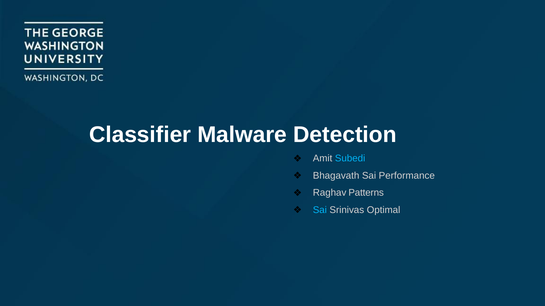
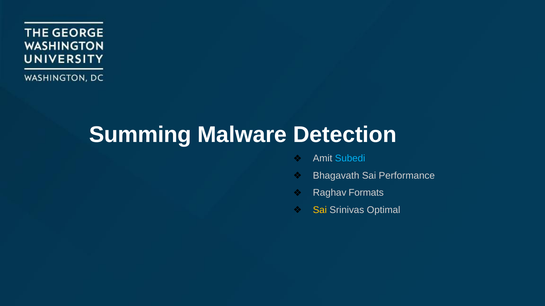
Classifier: Classifier -> Summing
Patterns: Patterns -> Formats
Sai at (320, 210) colour: light blue -> yellow
